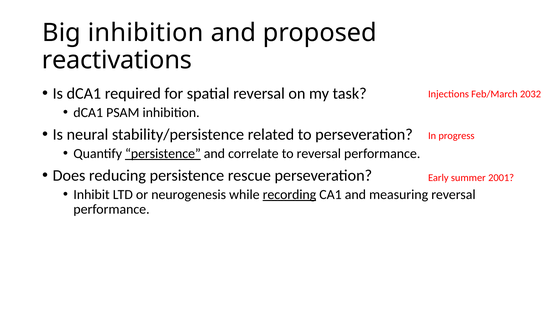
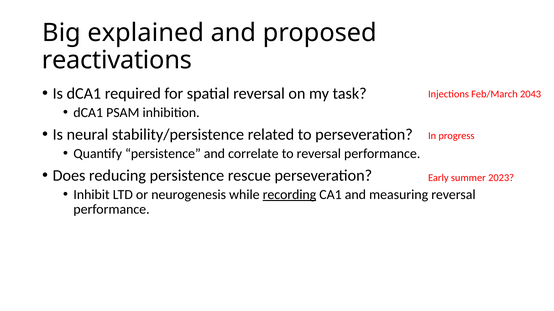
Big inhibition: inhibition -> explained
2032: 2032 -> 2043
persistence at (163, 154) underline: present -> none
2001: 2001 -> 2023
